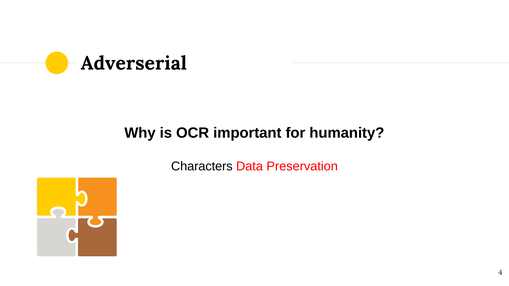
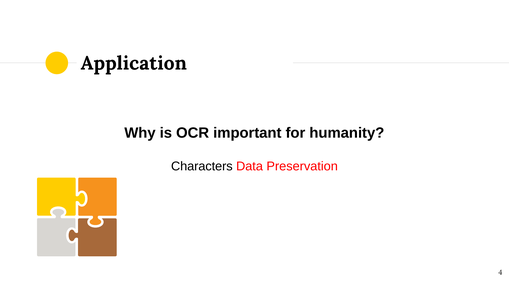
Adverserial: Adverserial -> Application
